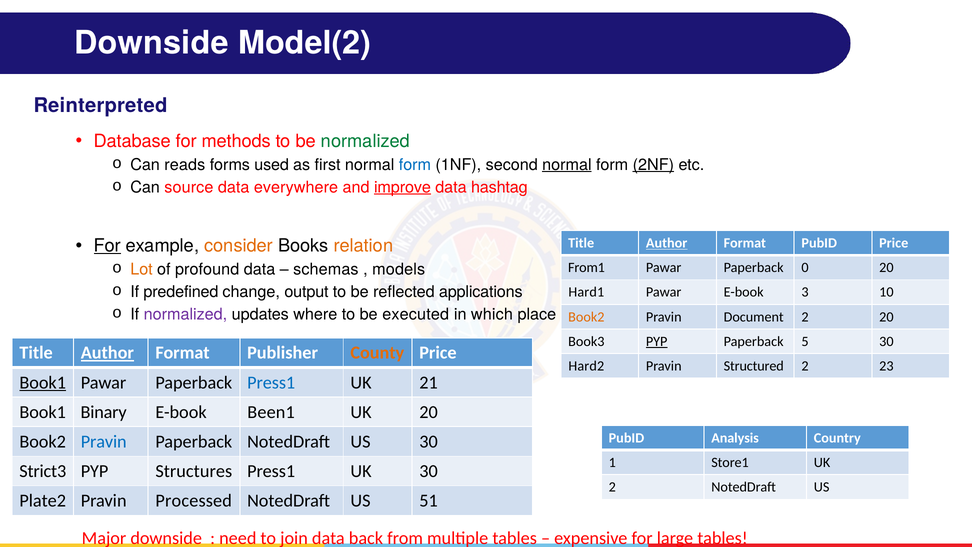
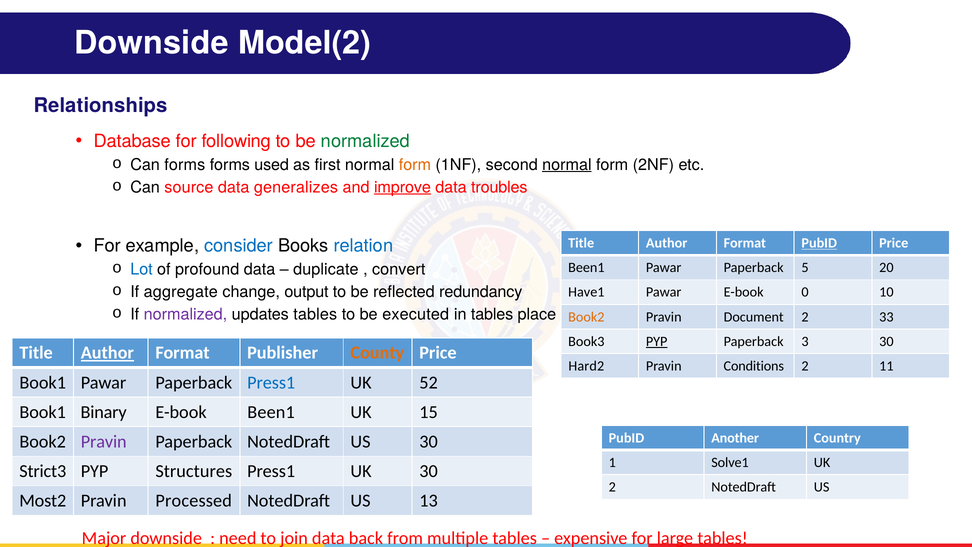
Reinterpreted: Reinterpreted -> Relationships
methods: methods -> following
Can reads: reads -> forms
form at (415, 165) colour: blue -> orange
2NF underline: present -> none
everywhere: everywhere -> generalizes
hashtag: hashtag -> troubles
For at (107, 246) underline: present -> none
consider colour: orange -> blue
relation colour: orange -> blue
Author at (667, 243) underline: present -> none
PubID at (819, 243) underline: none -> present
Lot colour: orange -> blue
schemas: schemas -> duplicate
models: models -> convert
From1 at (586, 268): From1 -> Been1
0: 0 -> 5
predefined: predefined -> aggregate
applications: applications -> redundancy
Hard1: Hard1 -> Have1
3: 3 -> 0
updates where: where -> tables
in which: which -> tables
2 20: 20 -> 33
5: 5 -> 3
Structured: Structured -> Conditions
23: 23 -> 11
Book1 at (43, 382) underline: present -> none
21: 21 -> 52
UK 20: 20 -> 15
Analysis: Analysis -> Another
Pravin at (104, 441) colour: blue -> purple
Store1: Store1 -> Solve1
Plate2: Plate2 -> Most2
51: 51 -> 13
